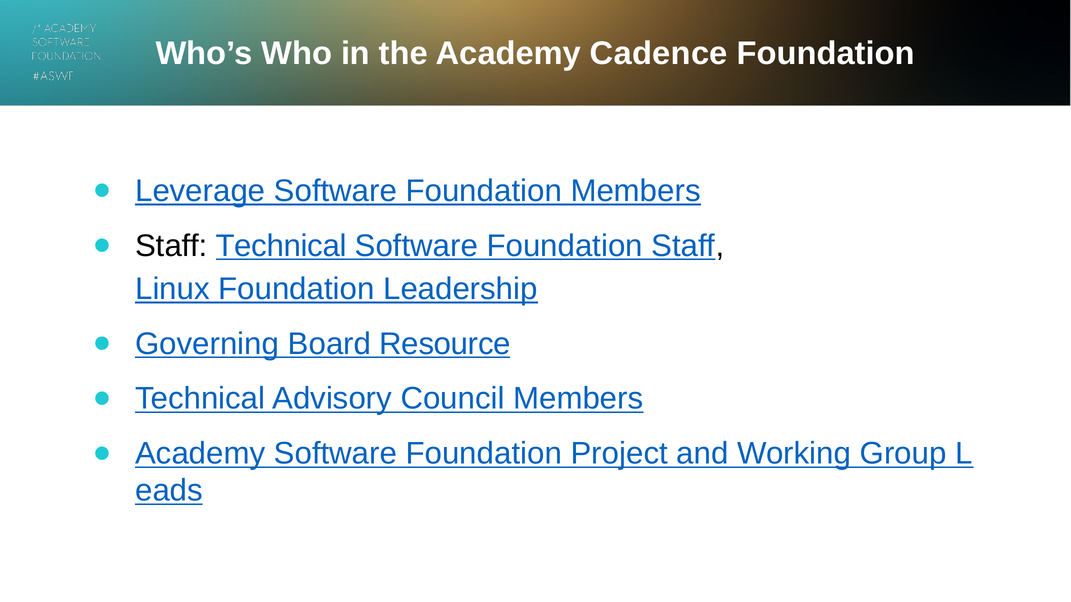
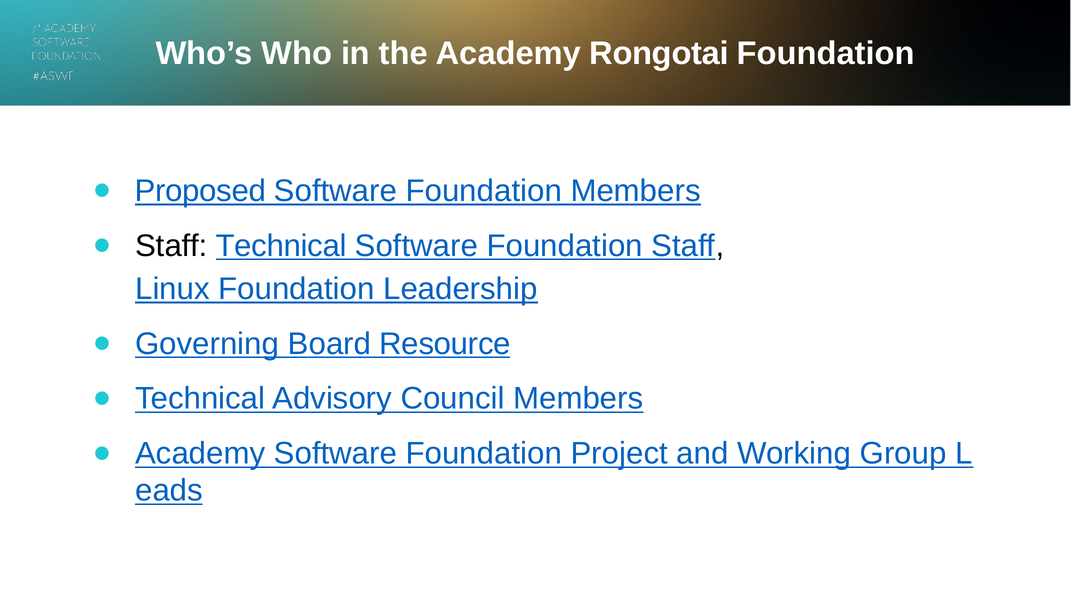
Cadence: Cadence -> Rongotai
Leverage: Leverage -> Proposed
